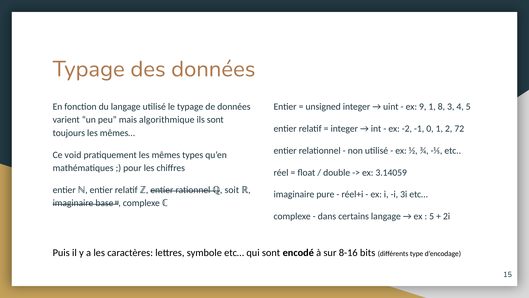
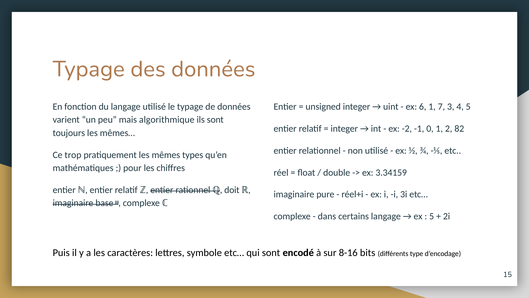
9: 9 -> 6
8: 8 -> 7
72: 72 -> 82
void: void -> trop
3.14059: 3.14059 -> 3.34159
soit: soit -> doit
